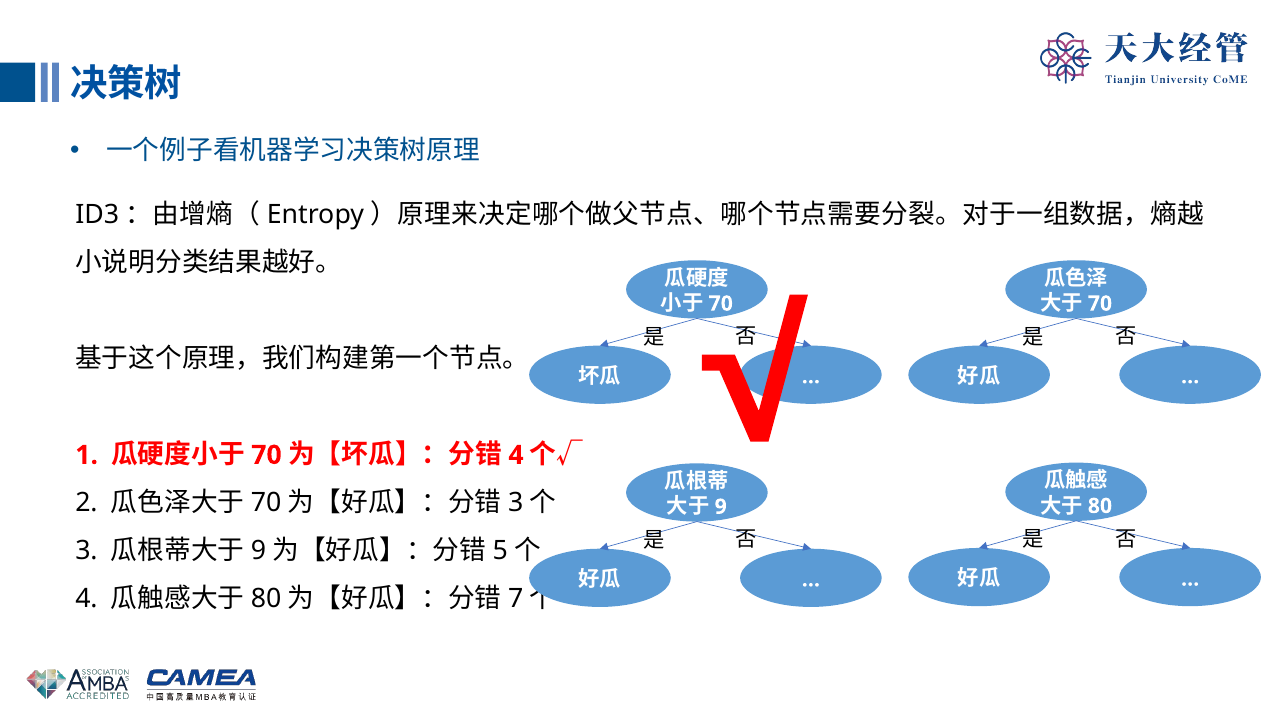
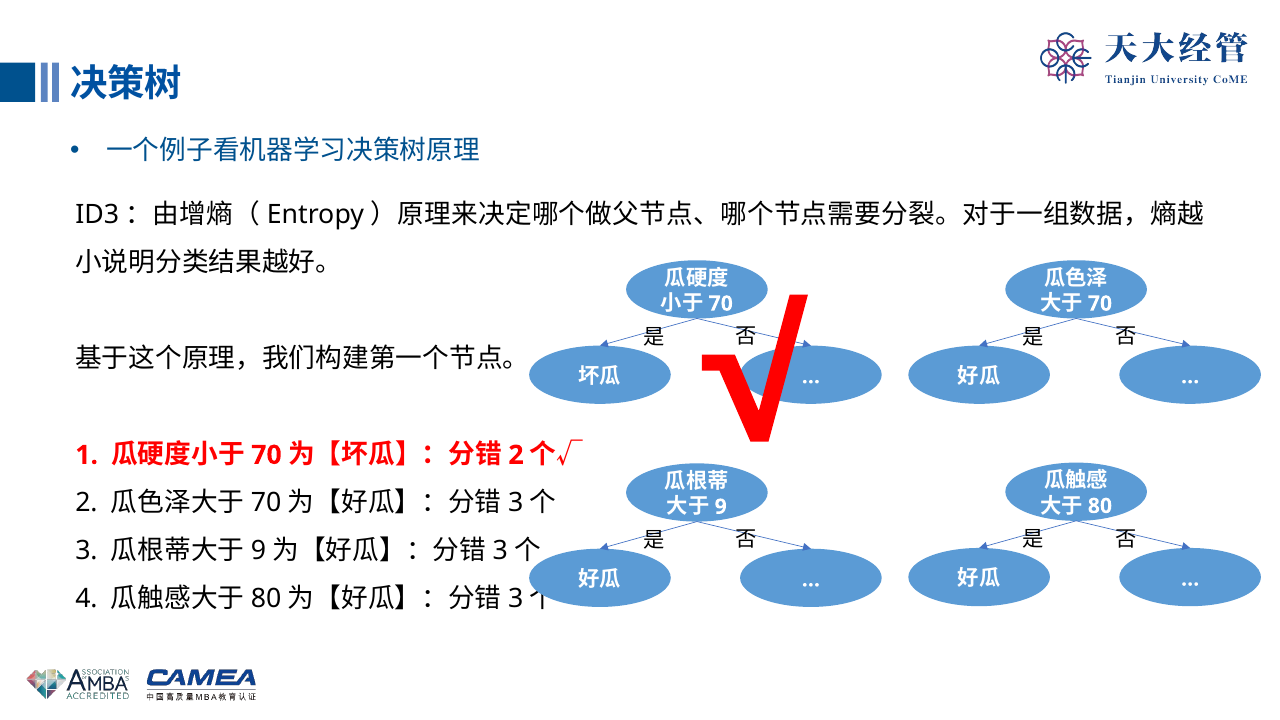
4 at (516, 455): 4 -> 2
5 at (500, 551): 5 -> 3
7 at (516, 599): 7 -> 3
